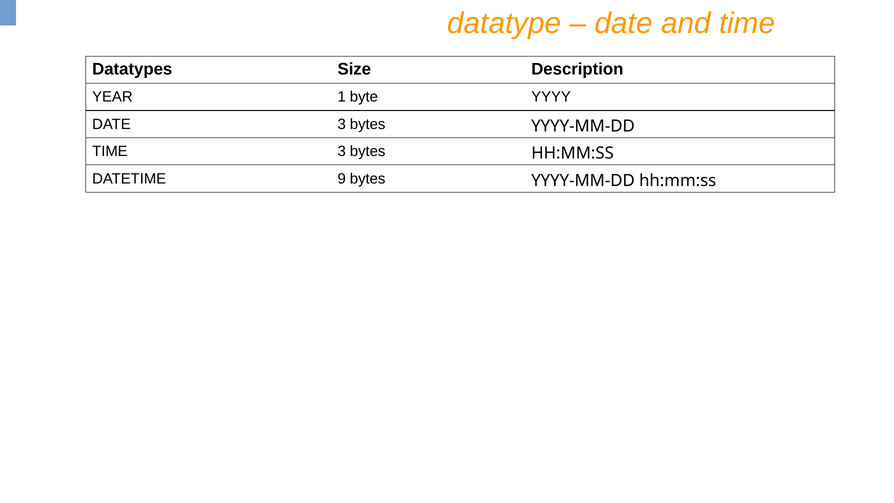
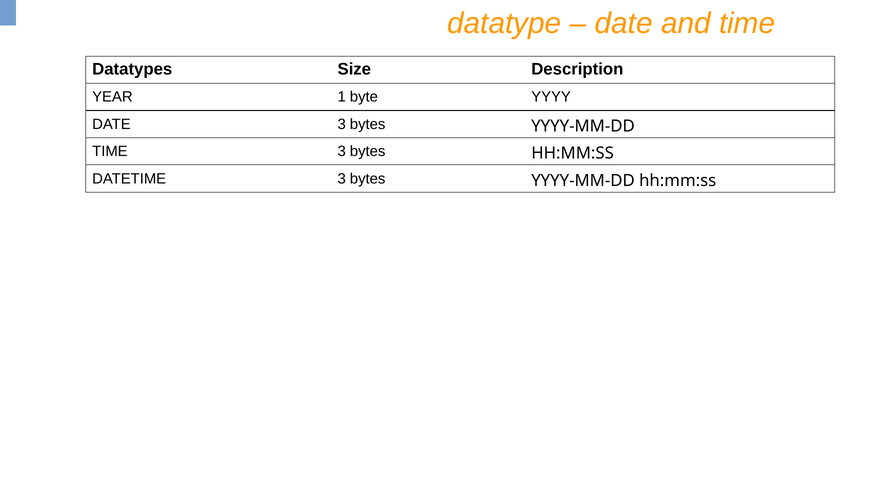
DATETIME 9: 9 -> 3
